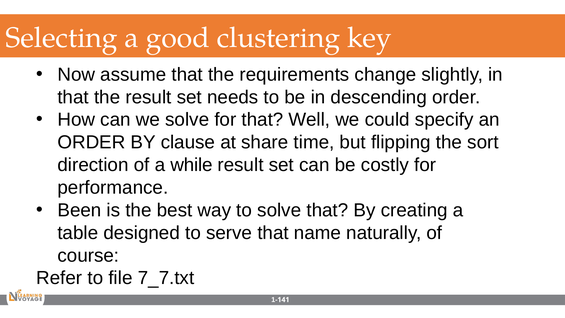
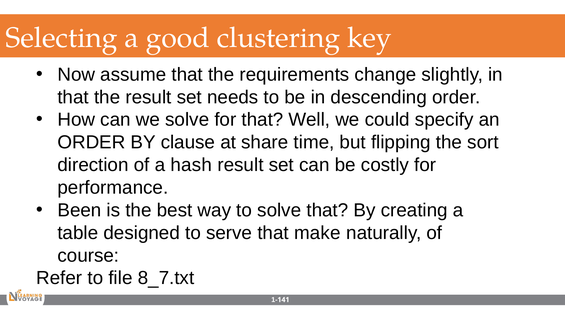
while: while -> hash
name: name -> make
7_7.txt: 7_7.txt -> 8_7.txt
